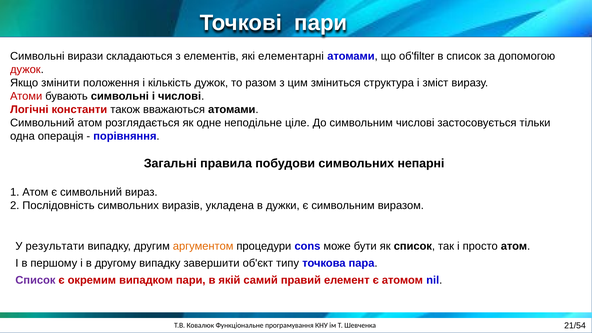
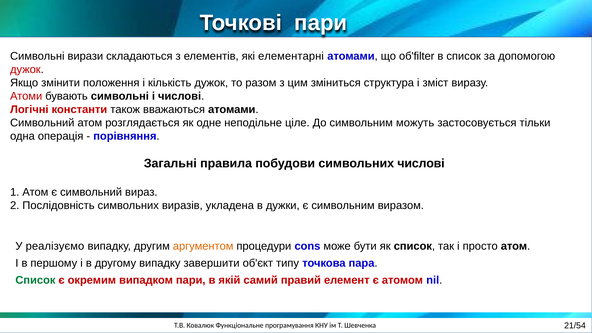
символьним числові: числові -> можуть
символьних непарні: непарні -> числові
результати: результати -> реалізуємо
Список at (35, 280) colour: purple -> green
